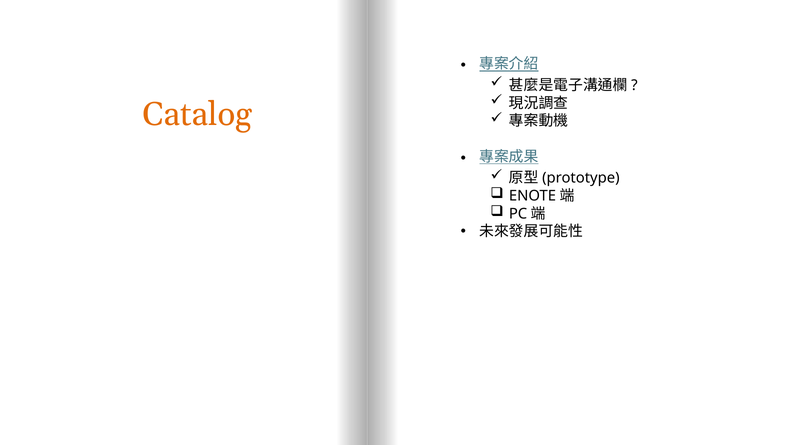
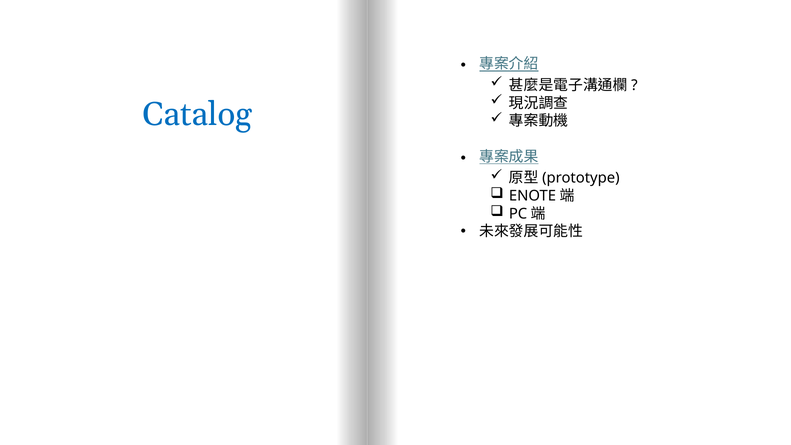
Catalog colour: orange -> blue
